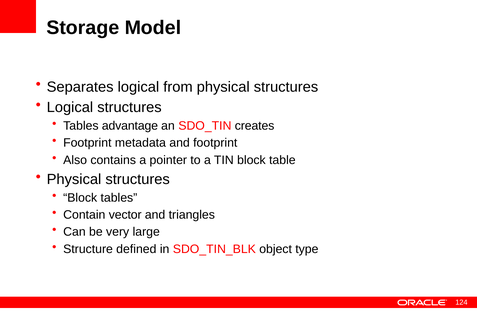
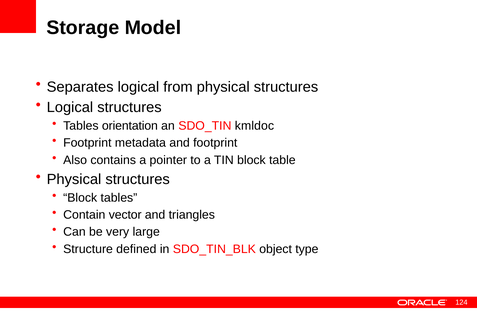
advantage: advantage -> orientation
creates: creates -> kmldoc
